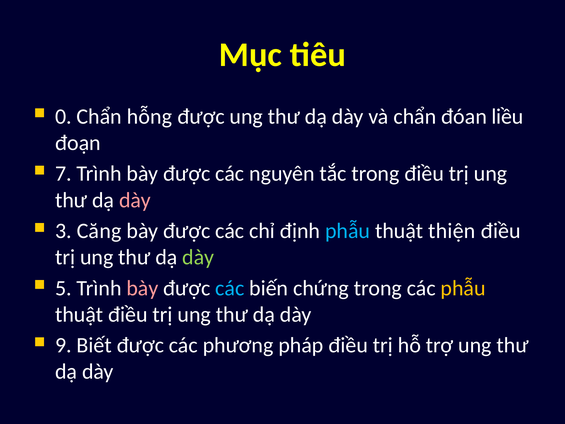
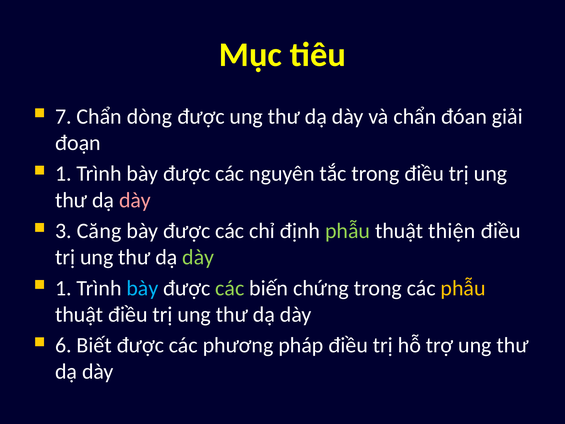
0: 0 -> 7
hỗng: hỗng -> dòng
liều: liều -> giải
7 at (63, 174): 7 -> 1
phẫu at (348, 231) colour: light blue -> light green
5 at (63, 288): 5 -> 1
bày at (142, 288) colour: pink -> light blue
các at (230, 288) colour: light blue -> light green
9: 9 -> 6
